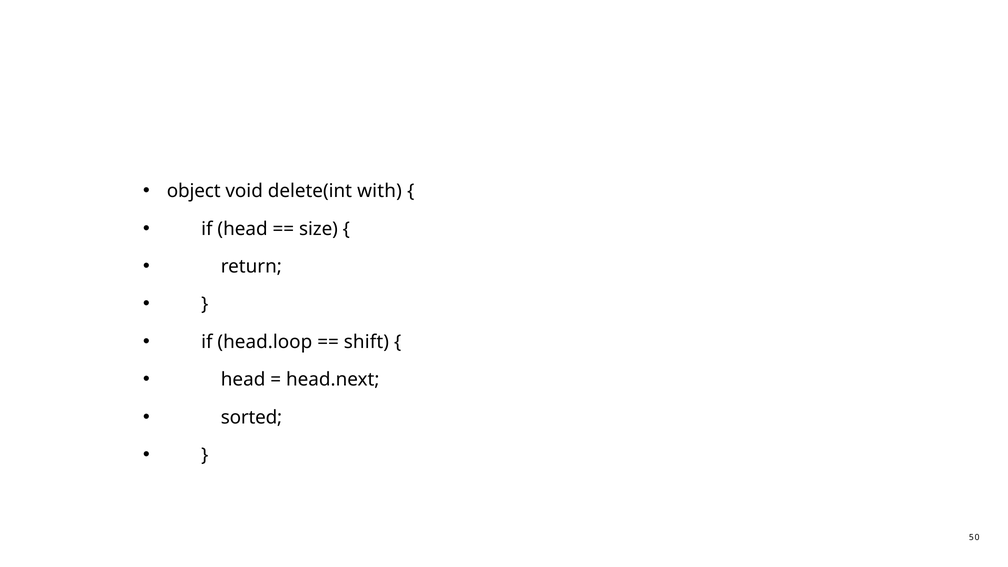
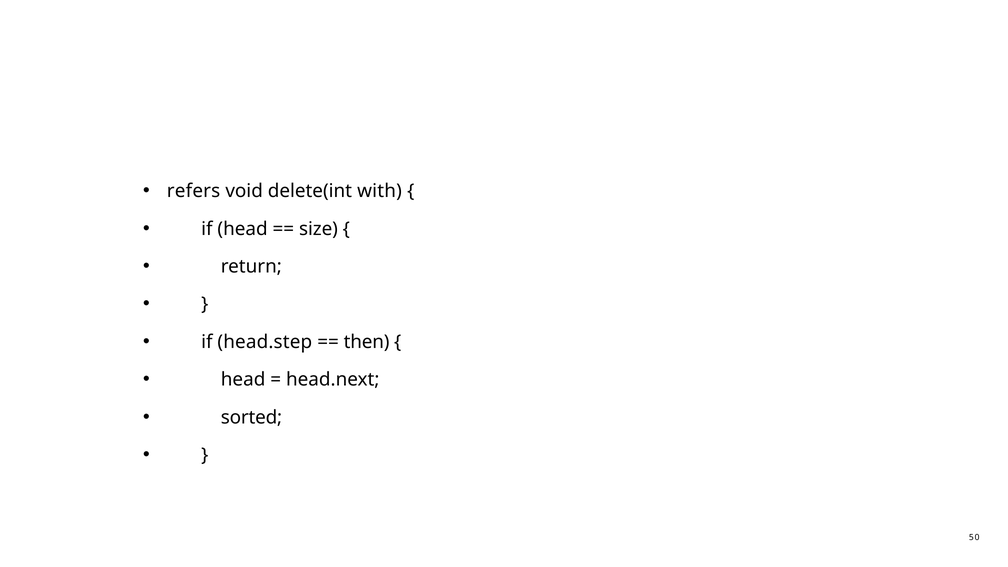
object: object -> refers
head.loop: head.loop -> head.step
shift: shift -> then
